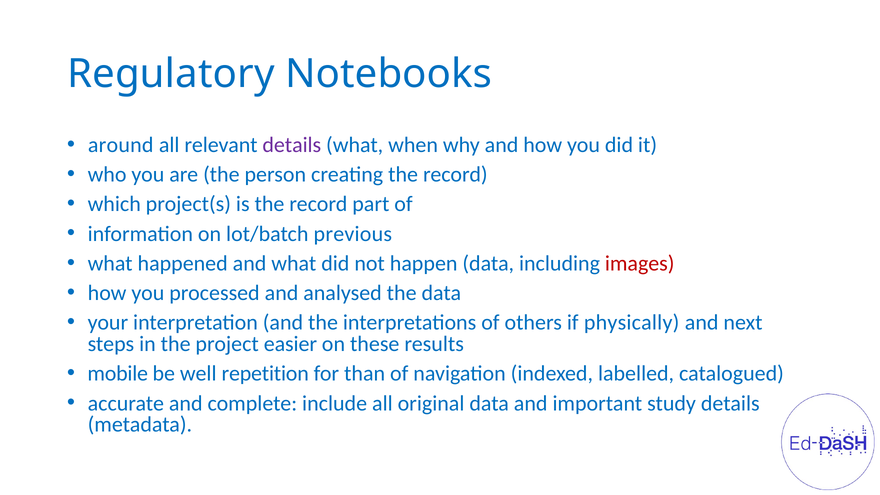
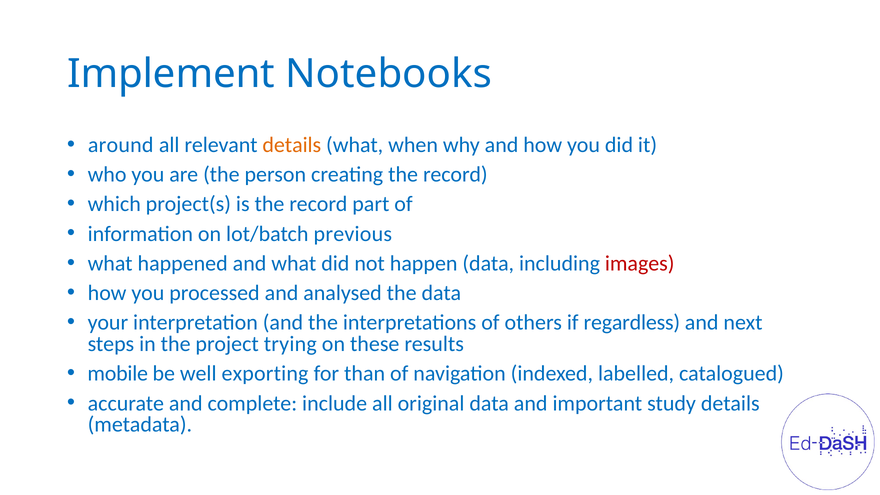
Regulatory: Regulatory -> Implement
details at (292, 145) colour: purple -> orange
physically: physically -> regardless
easier: easier -> trying
repetition: repetition -> exporting
